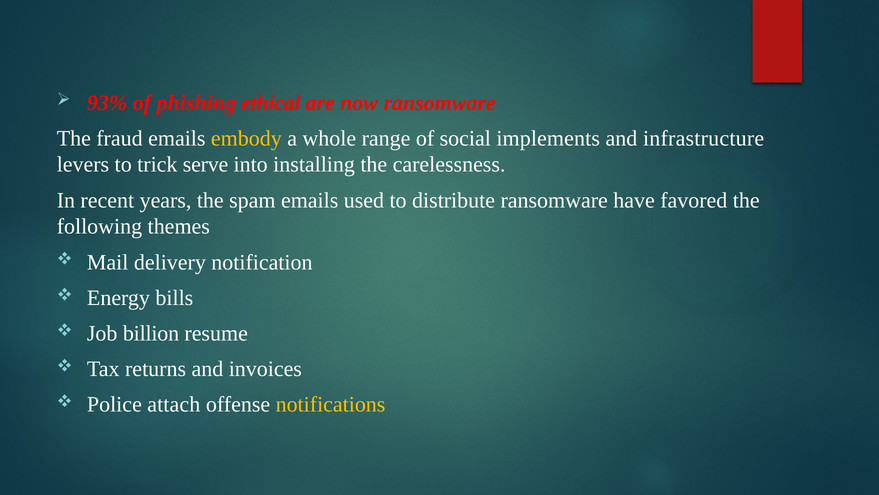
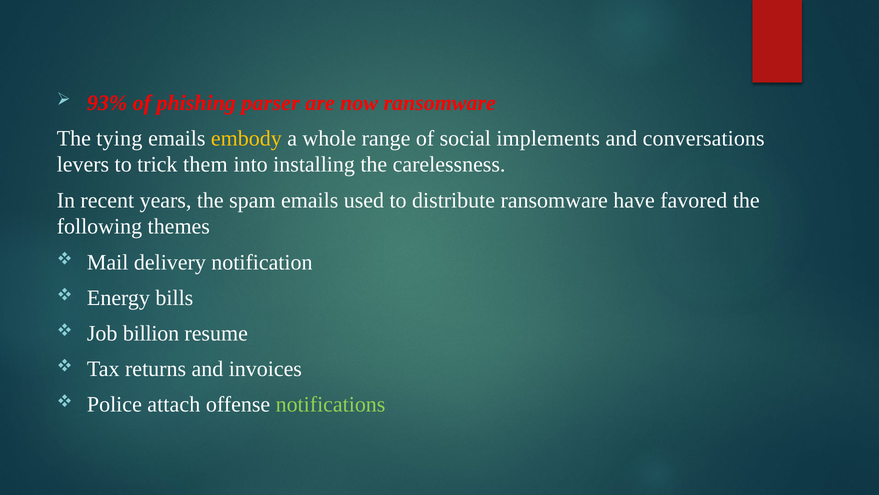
ethical: ethical -> parser
fraud: fraud -> tying
infrastructure: infrastructure -> conversations
serve: serve -> them
notifications colour: yellow -> light green
